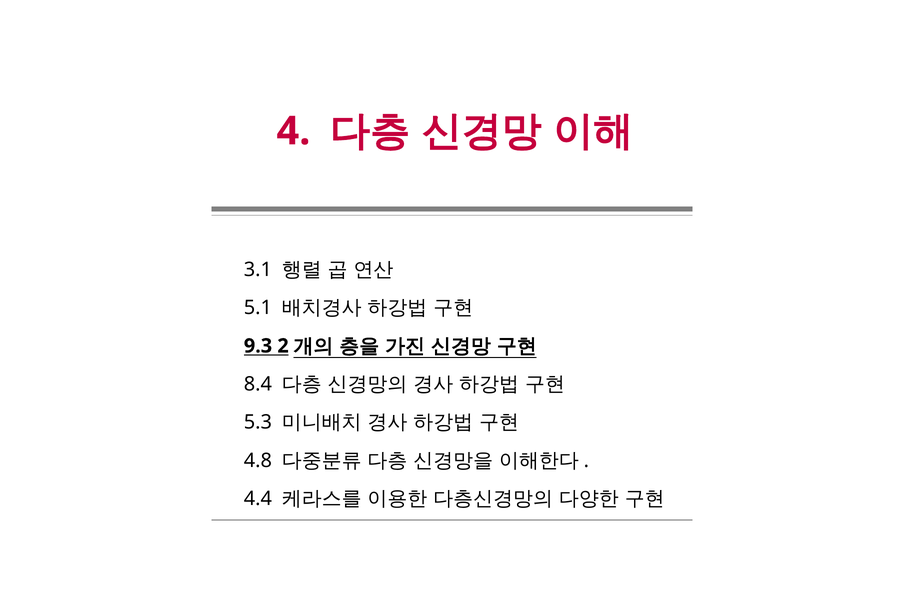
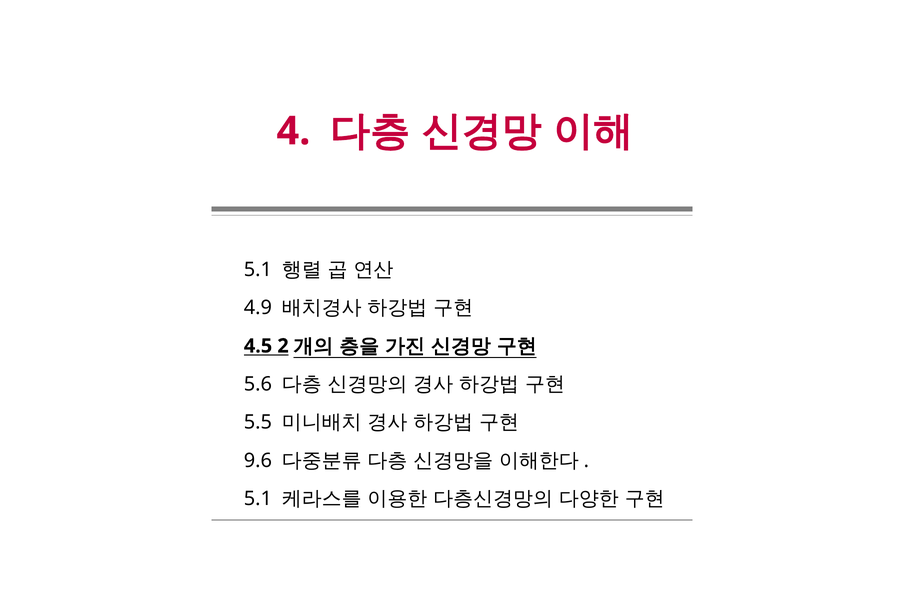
3.1 at (258, 269): 3.1 -> 5.1
5.1: 5.1 -> 4.9
9.3: 9.3 -> 4.5
8.4: 8.4 -> 5.6
5.3: 5.3 -> 5.5
4.8: 4.8 -> 9.6
4.4 at (258, 498): 4.4 -> 5.1
